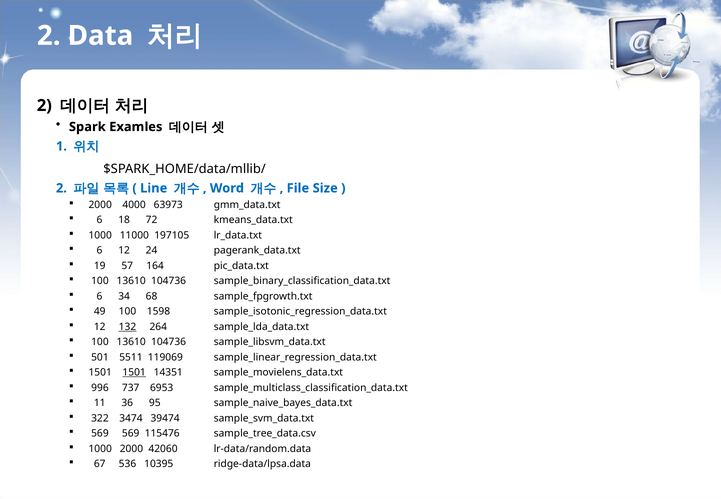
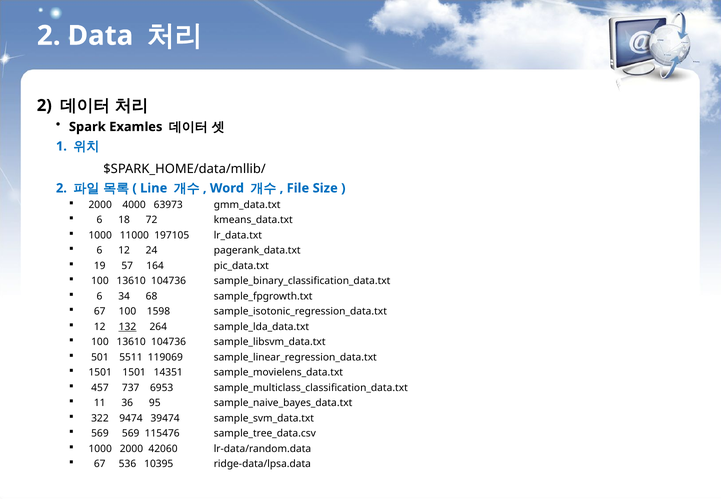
49 at (100, 312): 49 -> 67
1501 at (134, 373) underline: present -> none
996: 996 -> 457
3474: 3474 -> 9474
